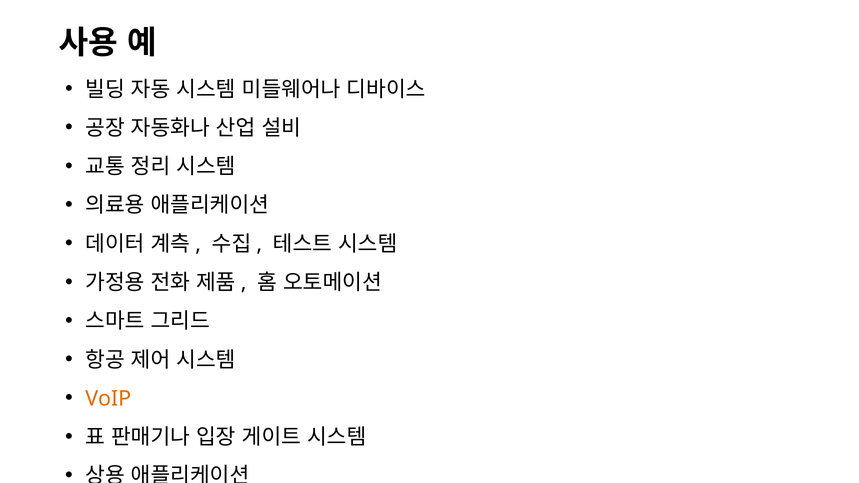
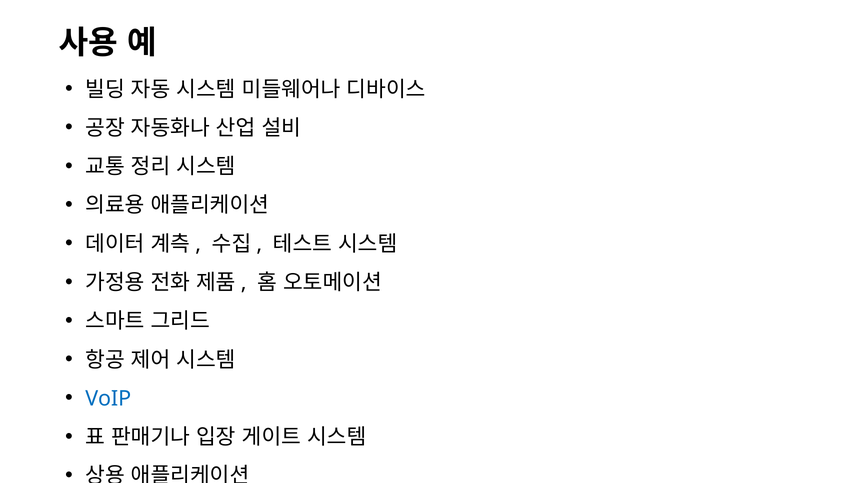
VoIP colour: orange -> blue
